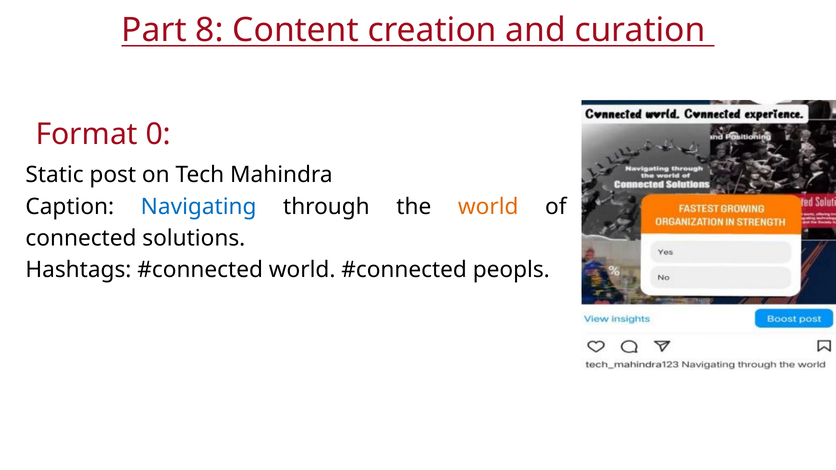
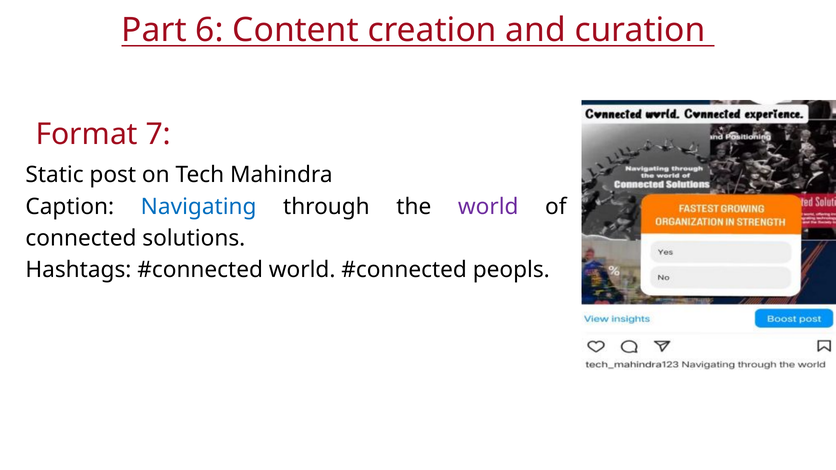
8: 8 -> 6
0: 0 -> 7
world at (488, 207) colour: orange -> purple
